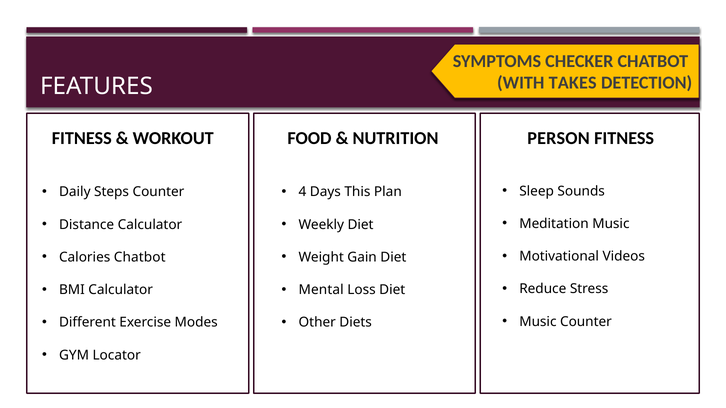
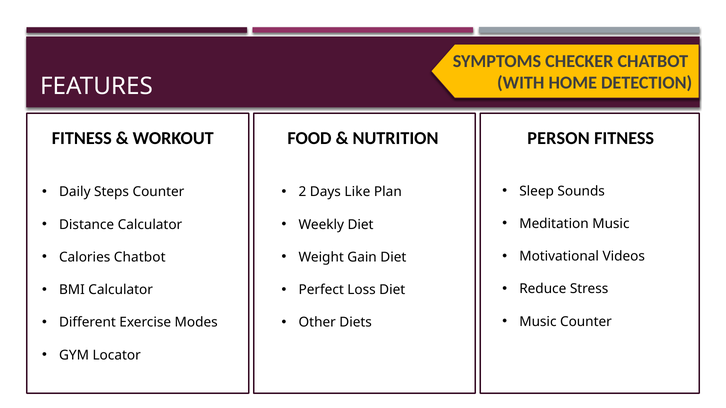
TAKES: TAKES -> HOME
4: 4 -> 2
This: This -> Like
Mental: Mental -> Perfect
